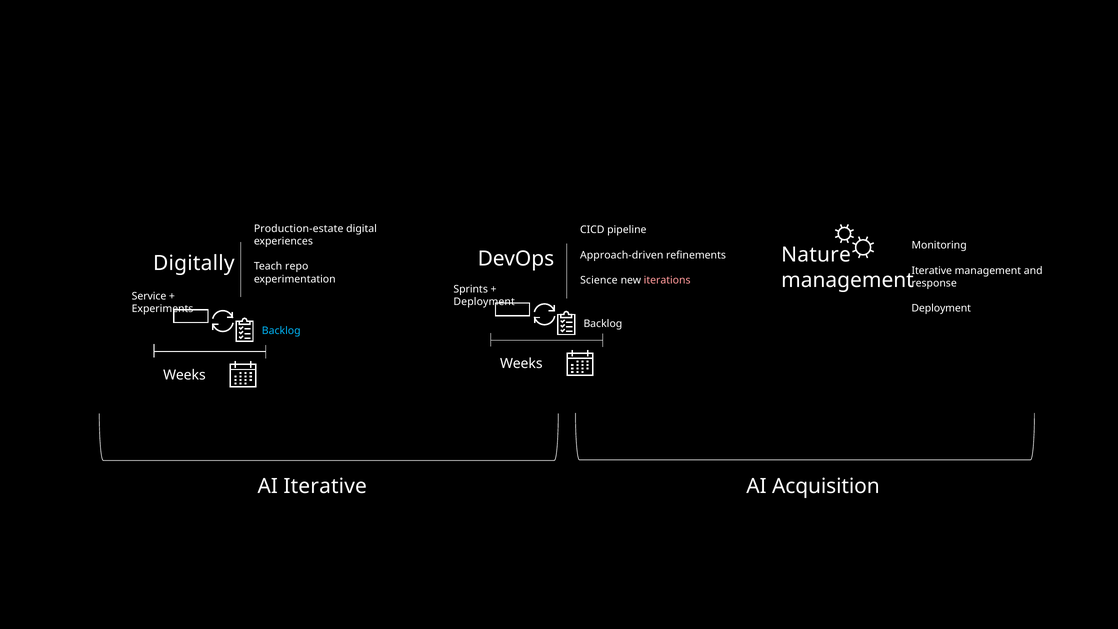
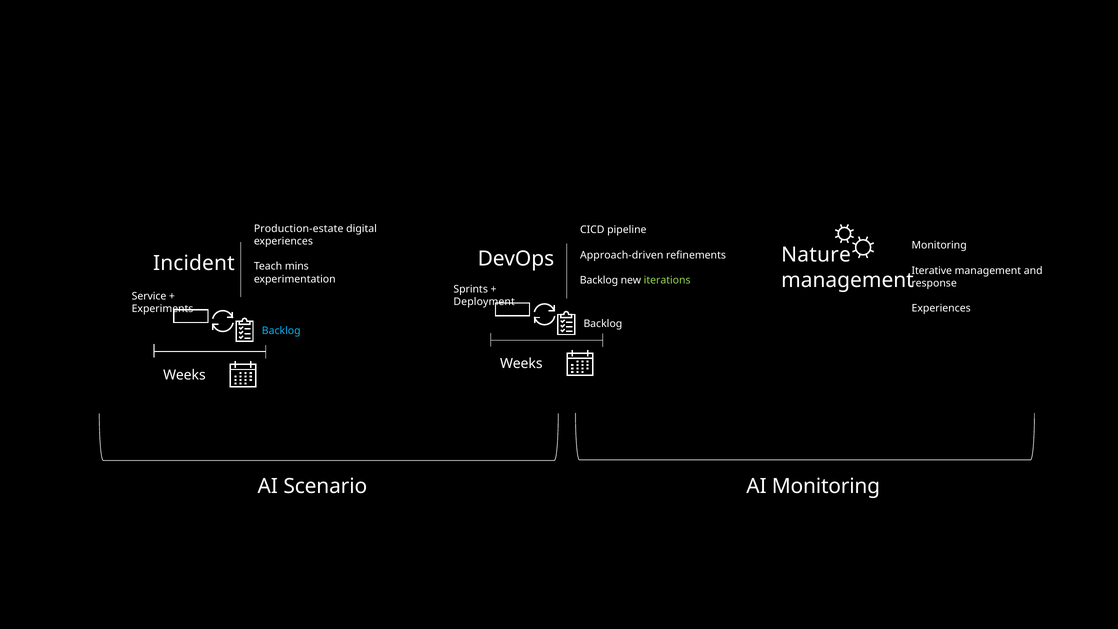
Digitally: Digitally -> Incident
repo: repo -> mins
Science at (599, 280): Science -> Backlog
iterations colour: pink -> light green
Deployment at (941, 308): Deployment -> Experiences
AI Iterative: Iterative -> Scenario
AI Acquisition: Acquisition -> Monitoring
